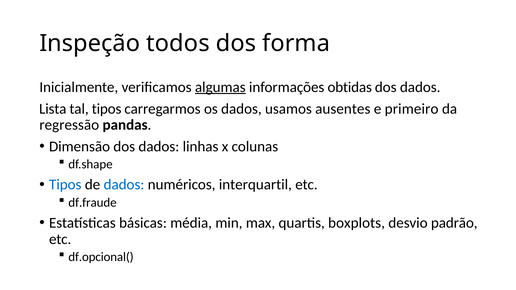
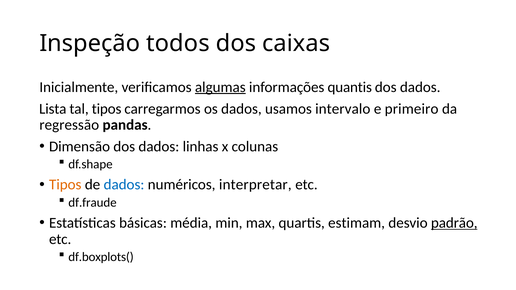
forma: forma -> caixas
obtidas: obtidas -> quantis
ausentes: ausentes -> intervalo
Tipos at (65, 185) colour: blue -> orange
interquartil: interquartil -> interpretar
boxplots: boxplots -> estimam
padrão underline: none -> present
df.opcional(: df.opcional( -> df.boxplots(
